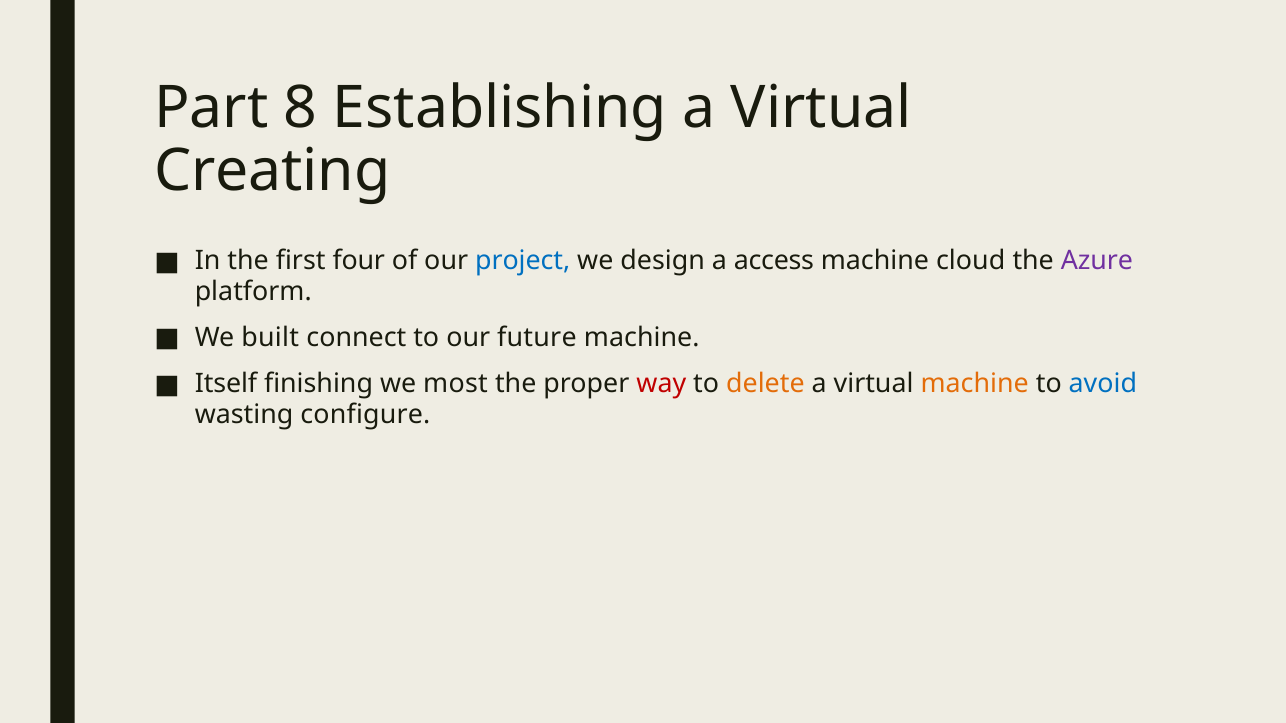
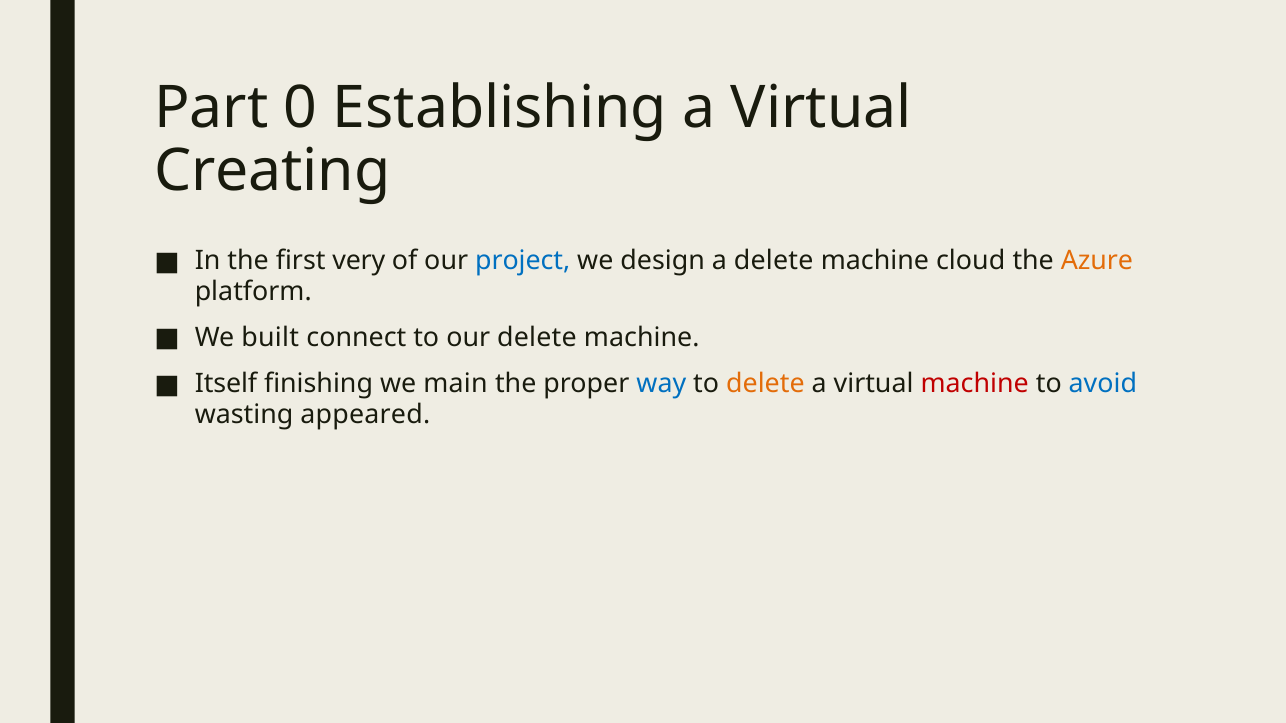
8: 8 -> 0
four: four -> very
a access: access -> delete
Azure colour: purple -> orange
our future: future -> delete
most: most -> main
way colour: red -> blue
machine at (975, 384) colour: orange -> red
configure: configure -> appeared
